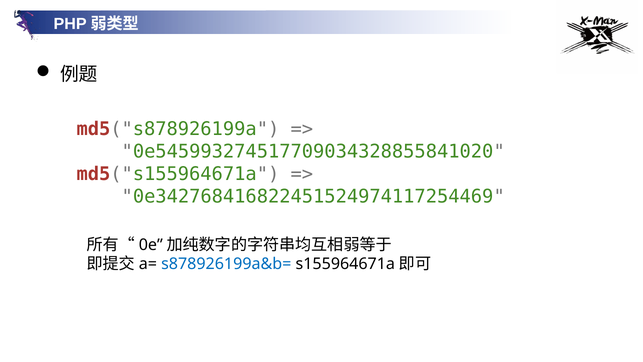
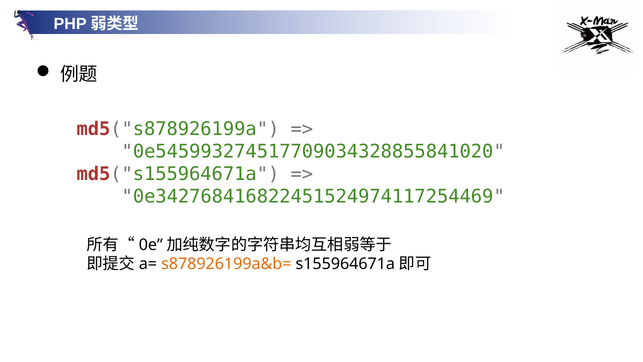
s878926199a&b= colour: blue -> orange
